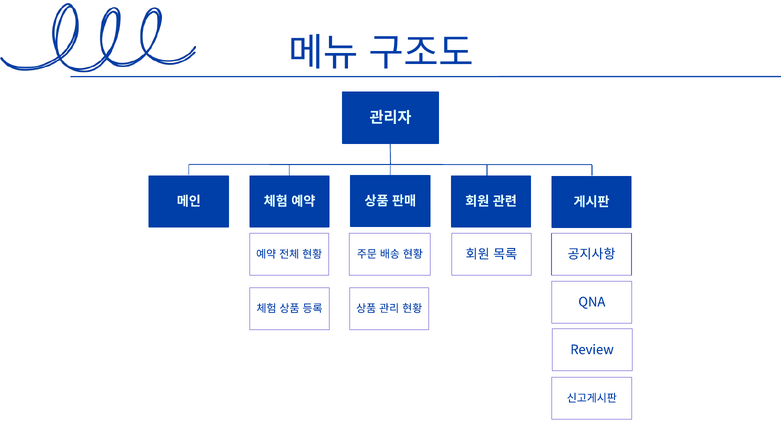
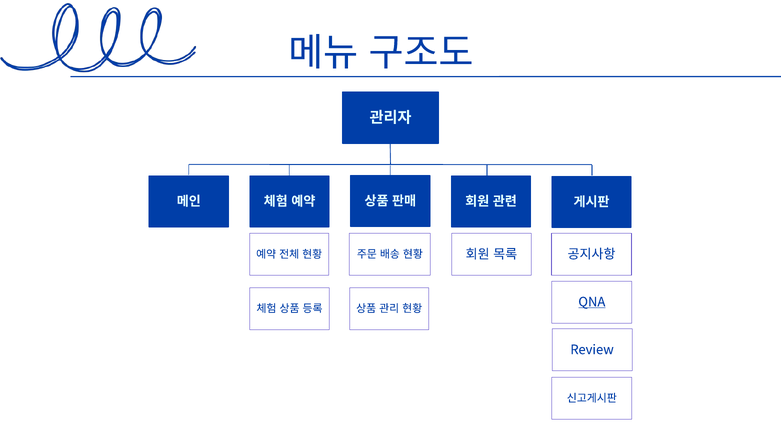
QNA underline: none -> present
